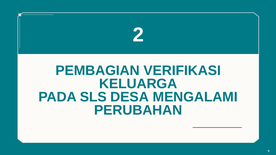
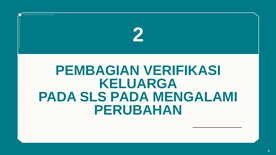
SLS DESA: DESA -> PADA
